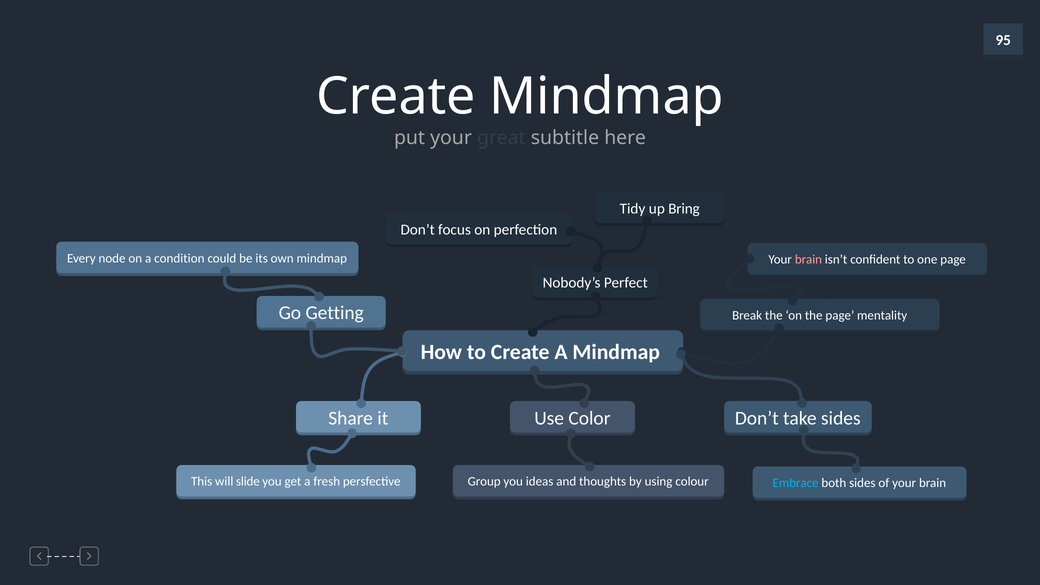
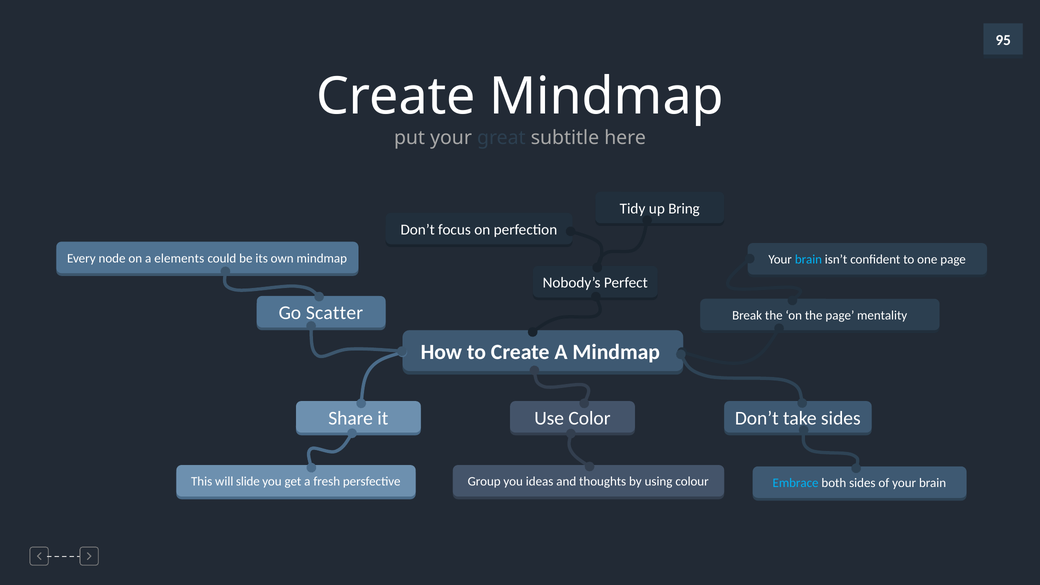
condition: condition -> elements
brain at (808, 260) colour: pink -> light blue
Getting: Getting -> Scatter
